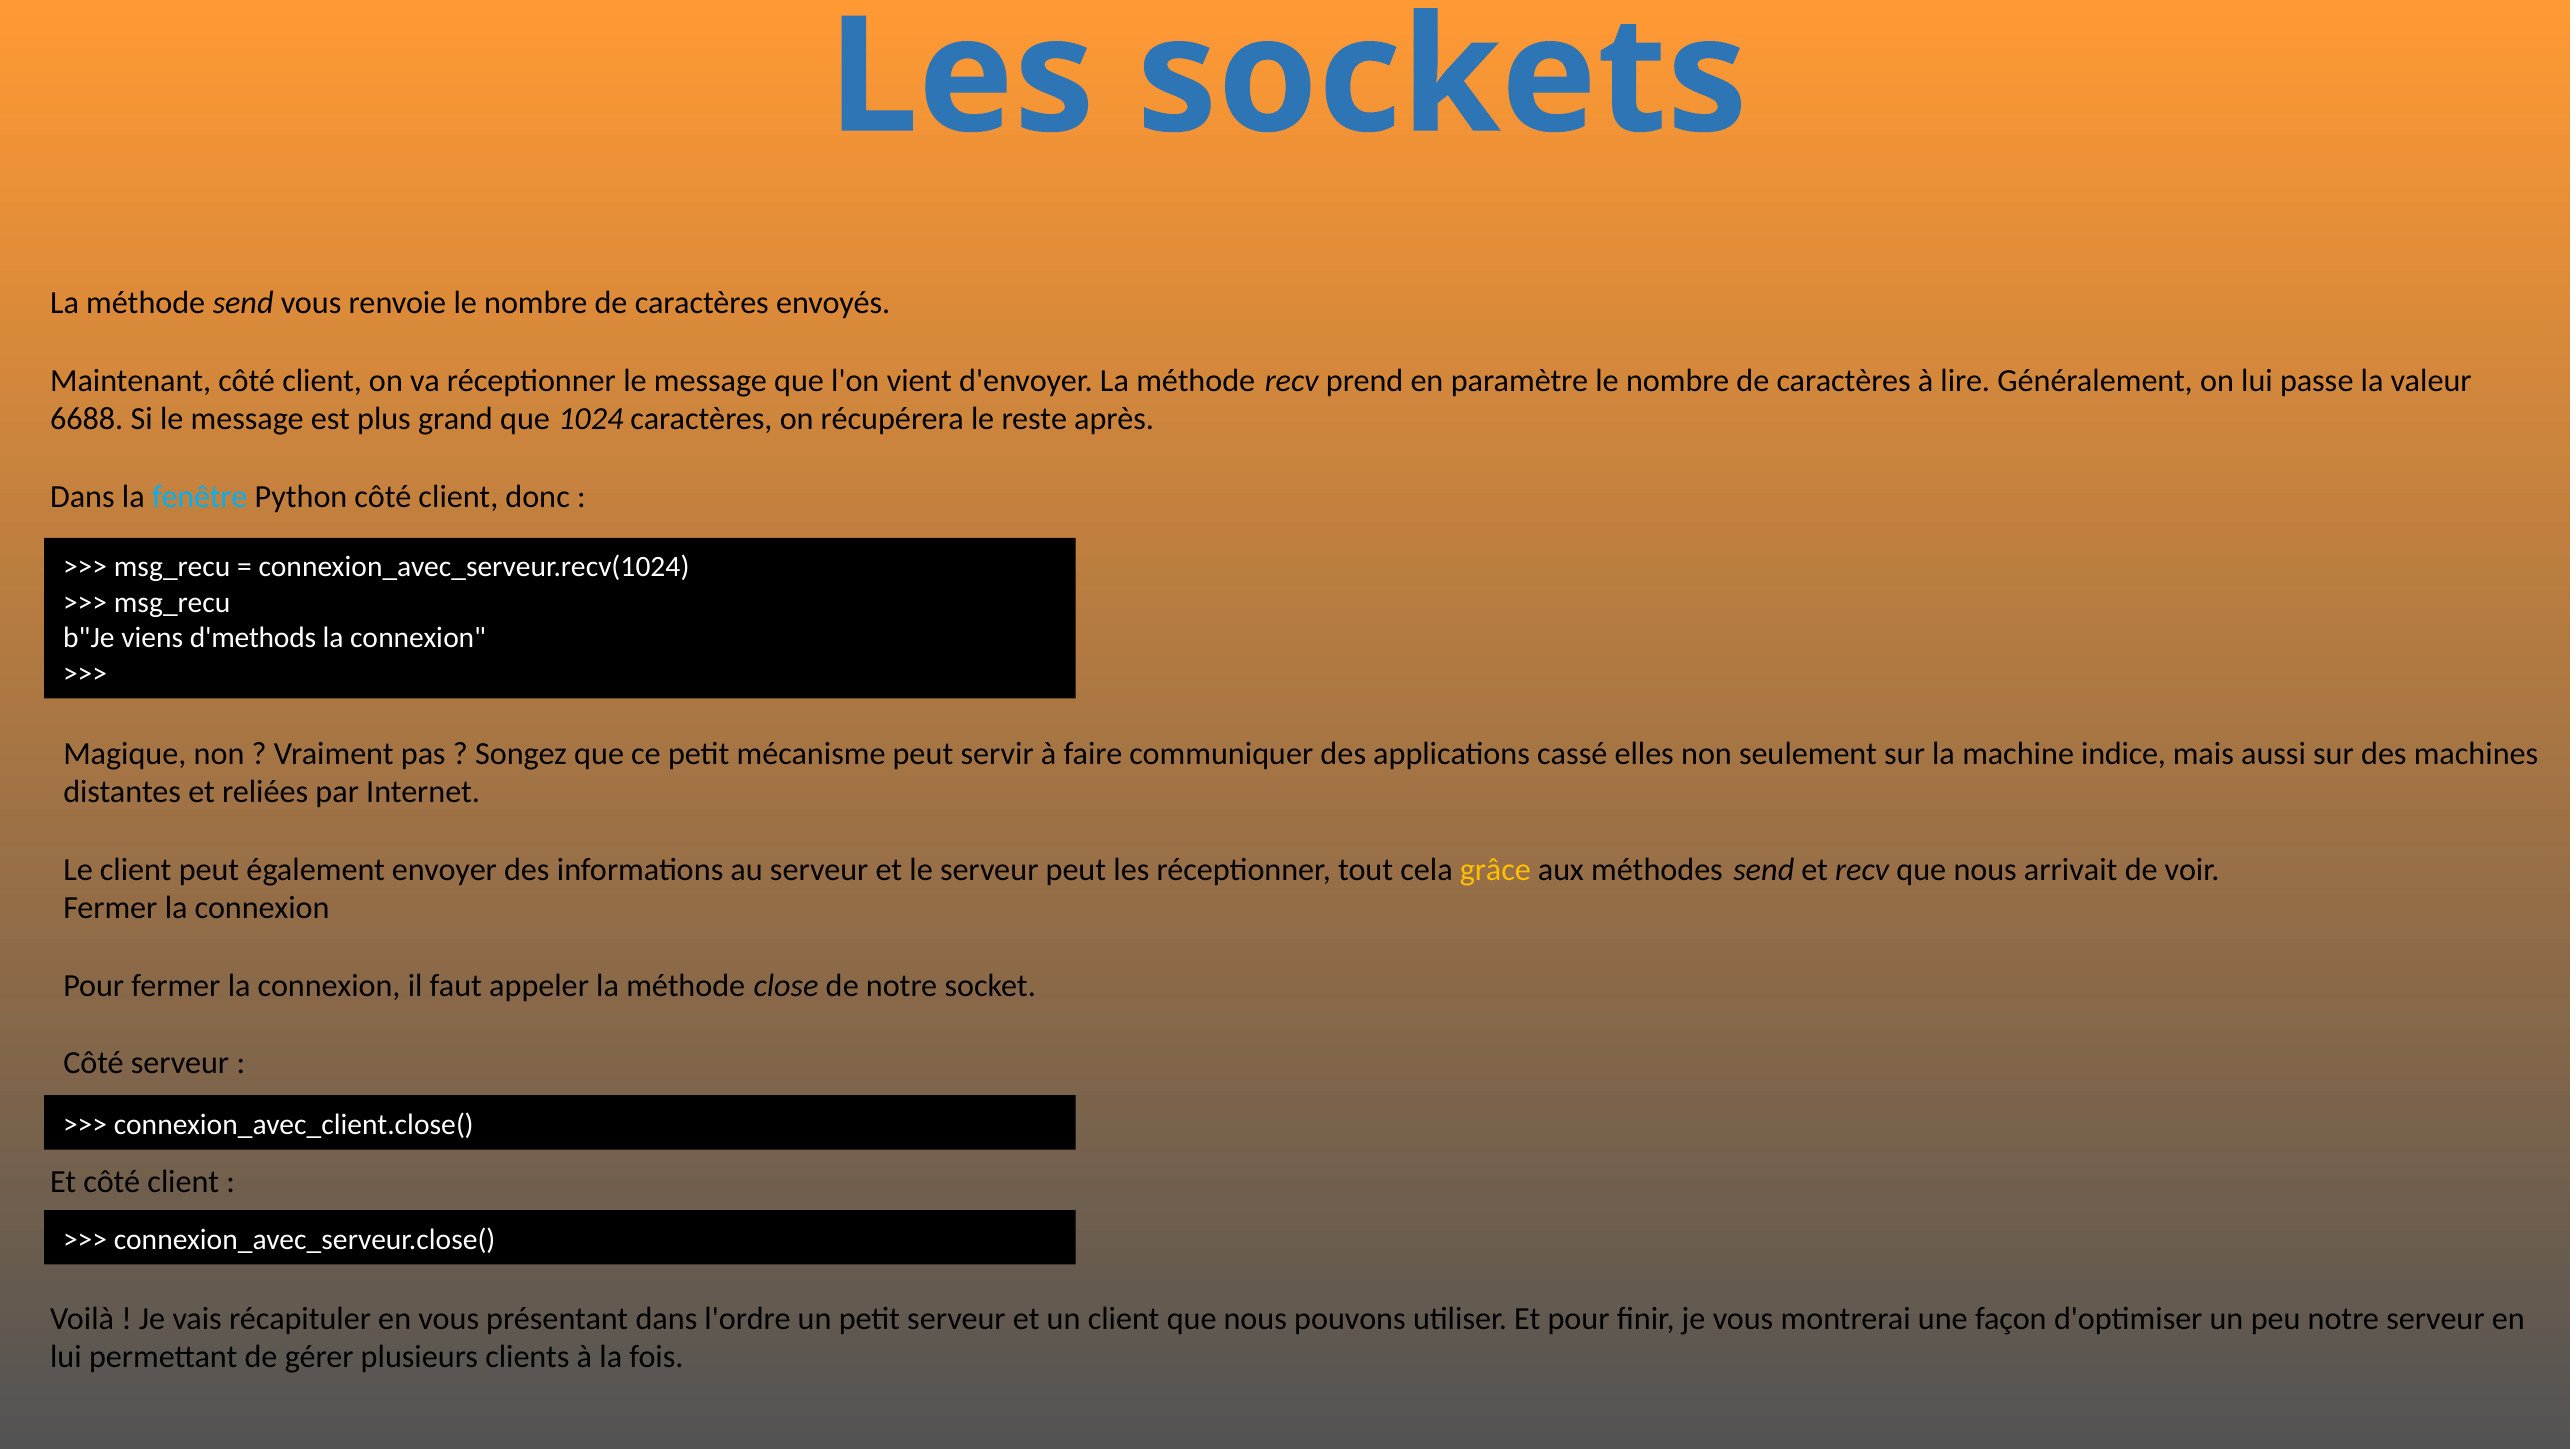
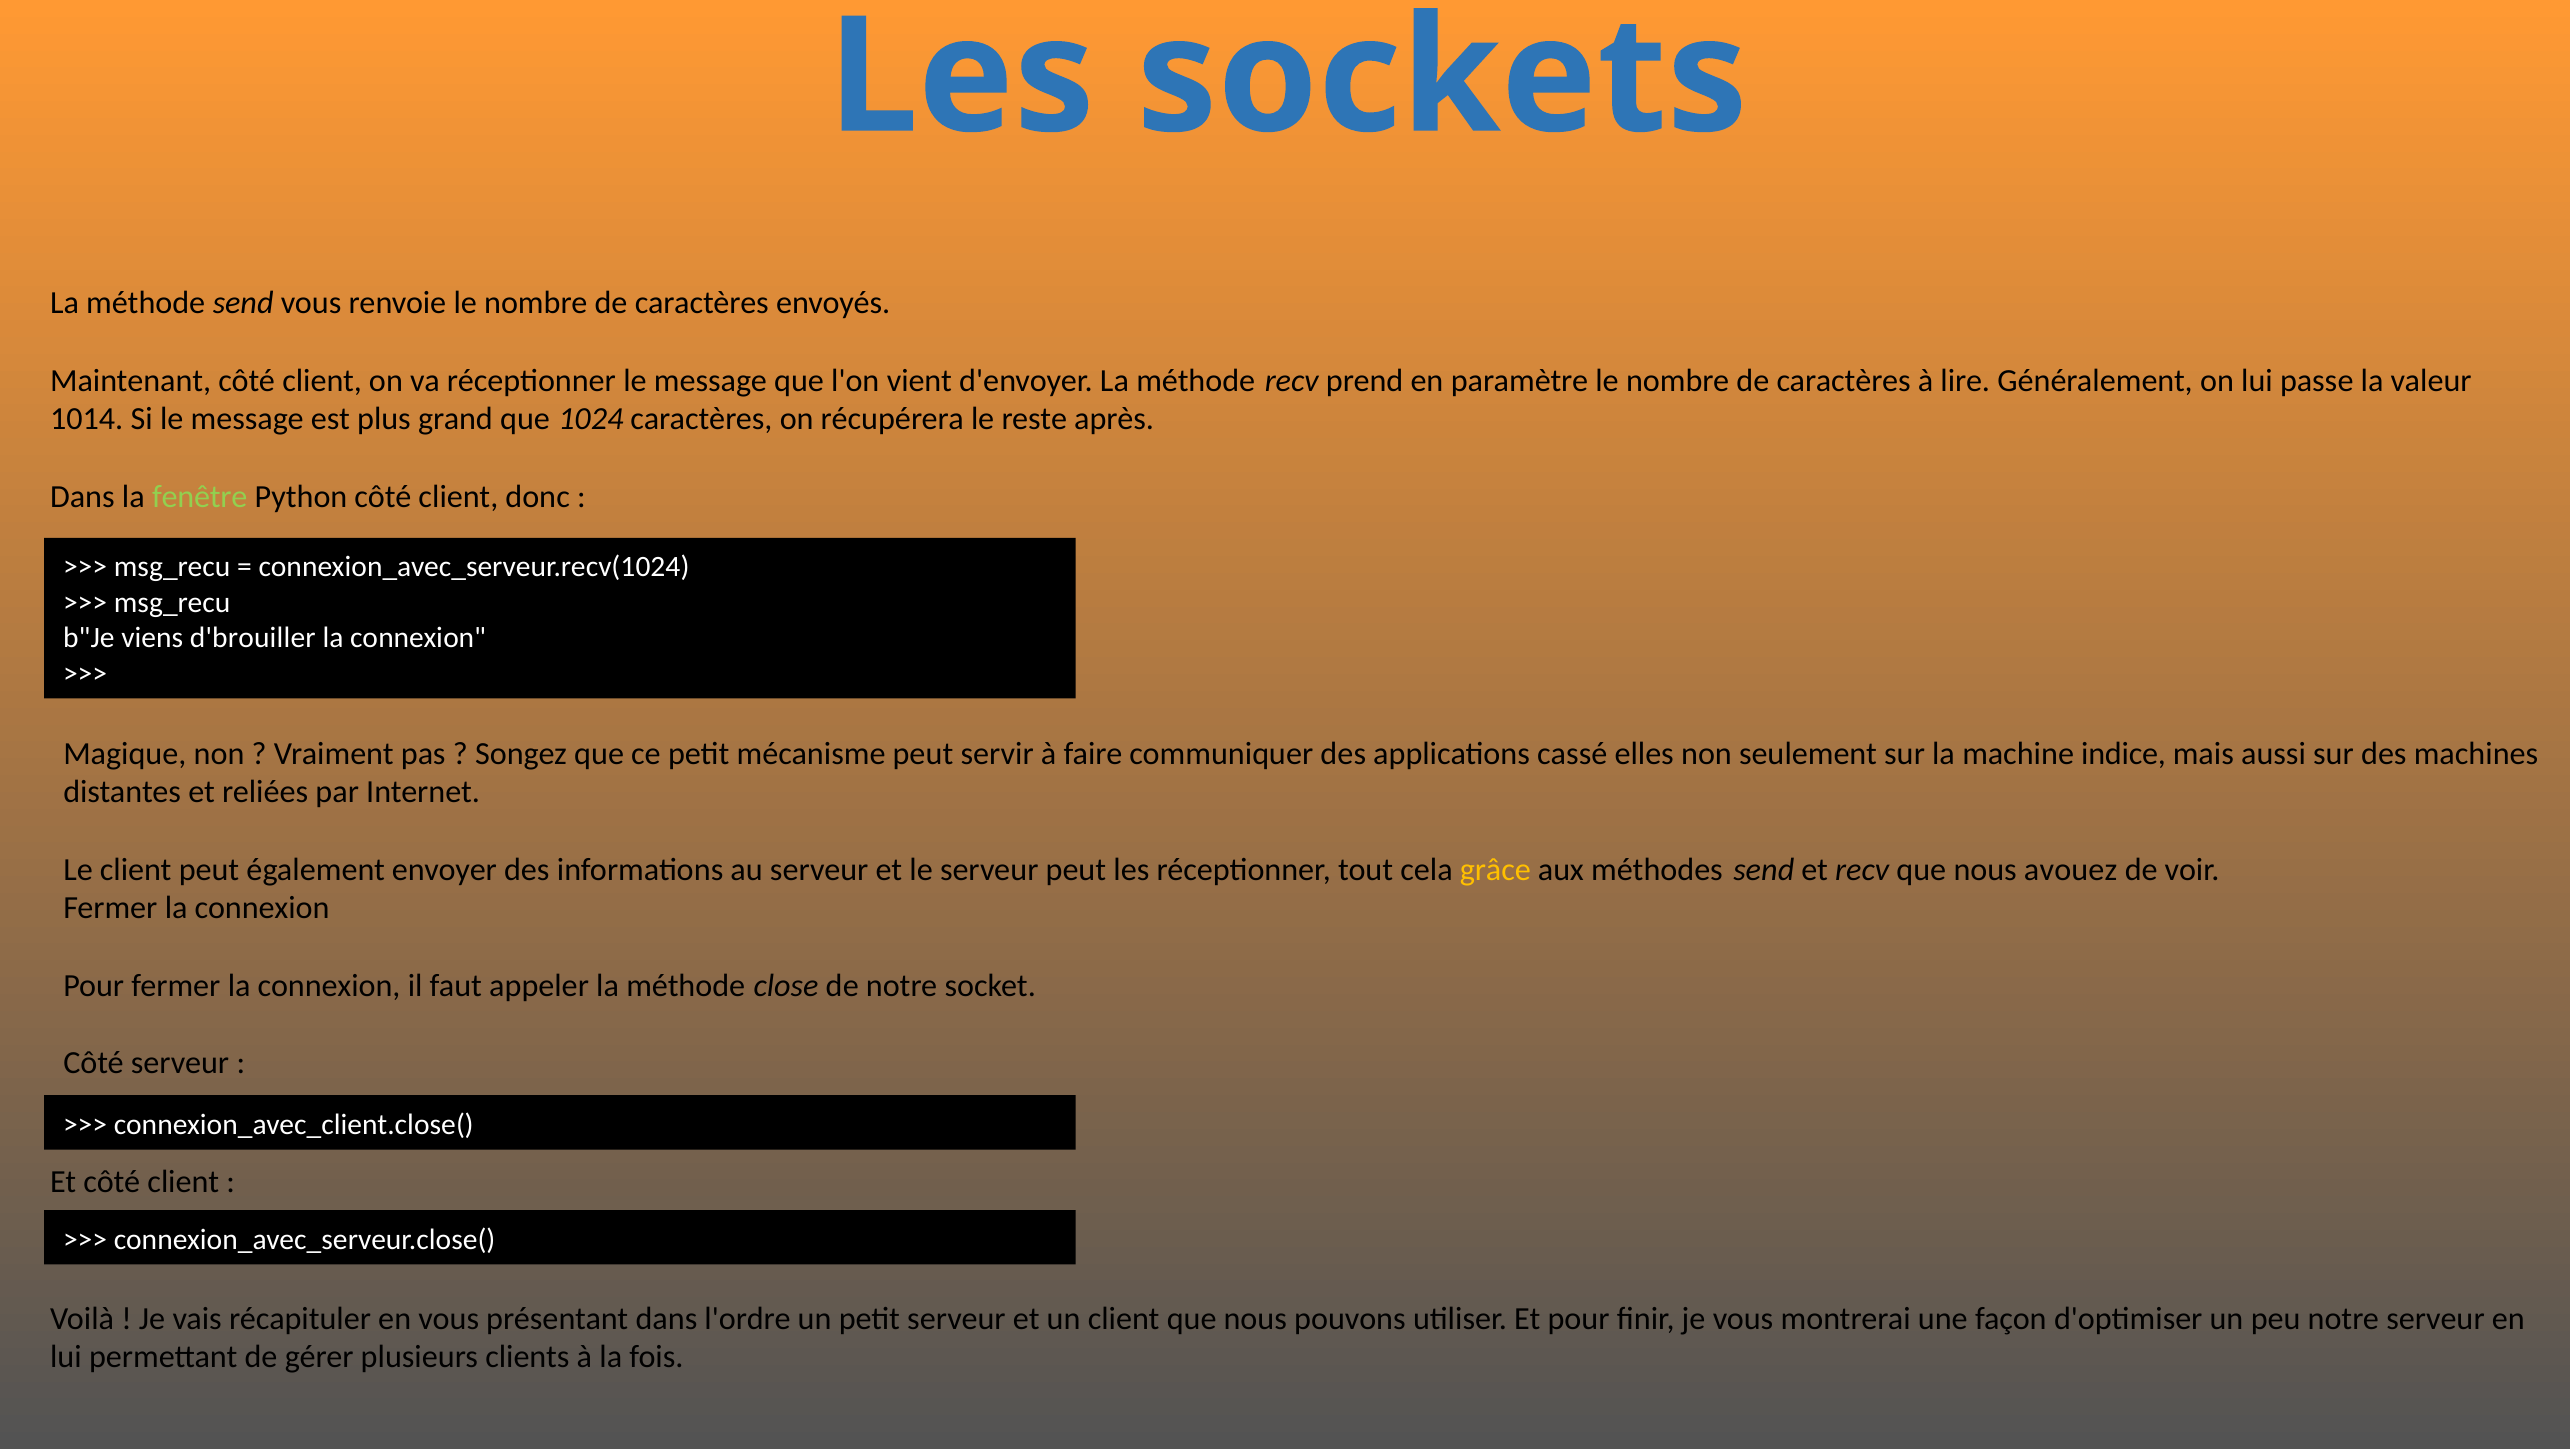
6688: 6688 -> 1014
fenêtre colour: light blue -> light green
d'methods: d'methods -> d'brouiller
arrivait: arrivait -> avouez
